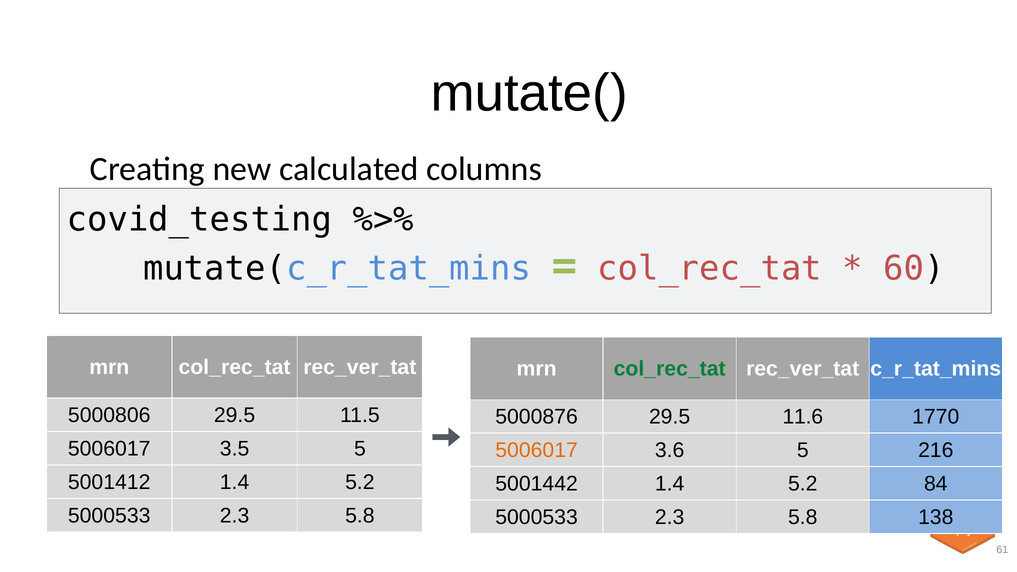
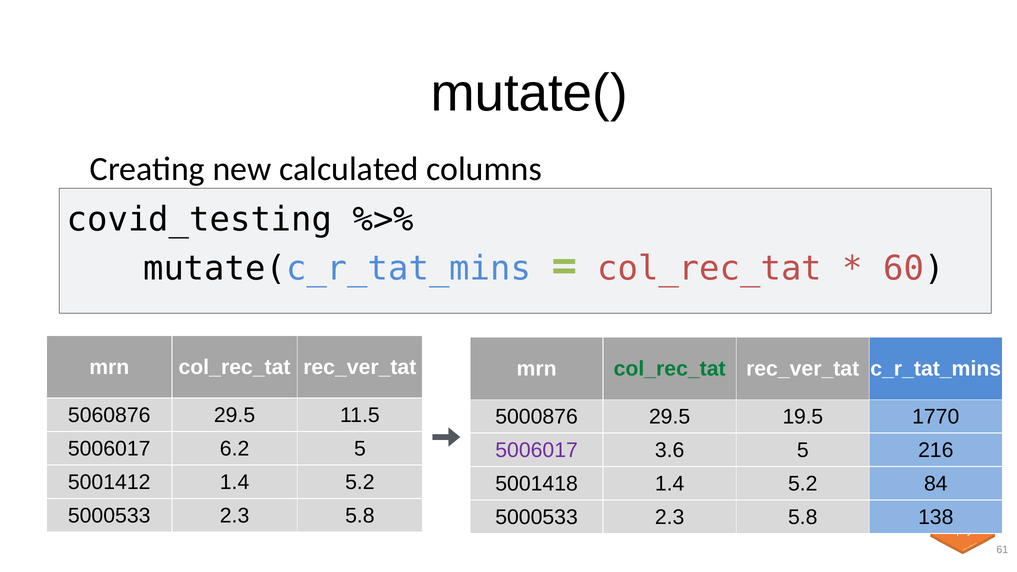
5000806: 5000806 -> 5060876
11.6: 11.6 -> 19.5
3.5: 3.5 -> 6.2
5006017 at (537, 450) colour: orange -> purple
5001442: 5001442 -> 5001418
